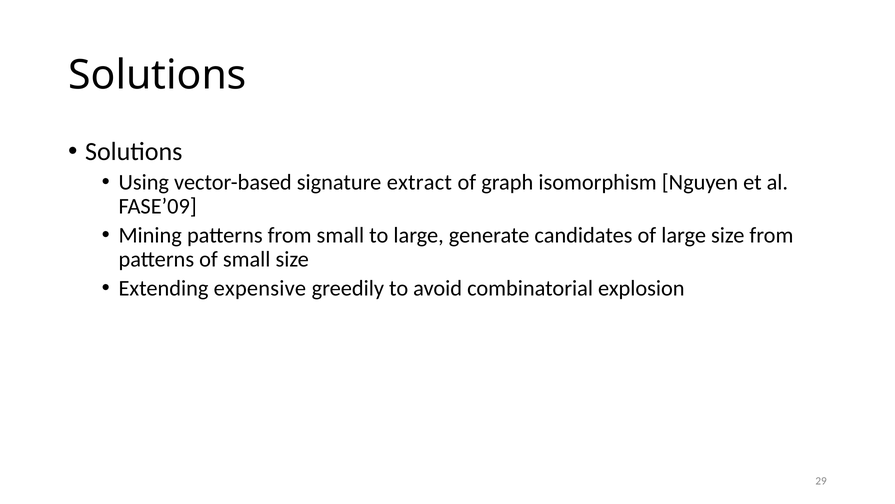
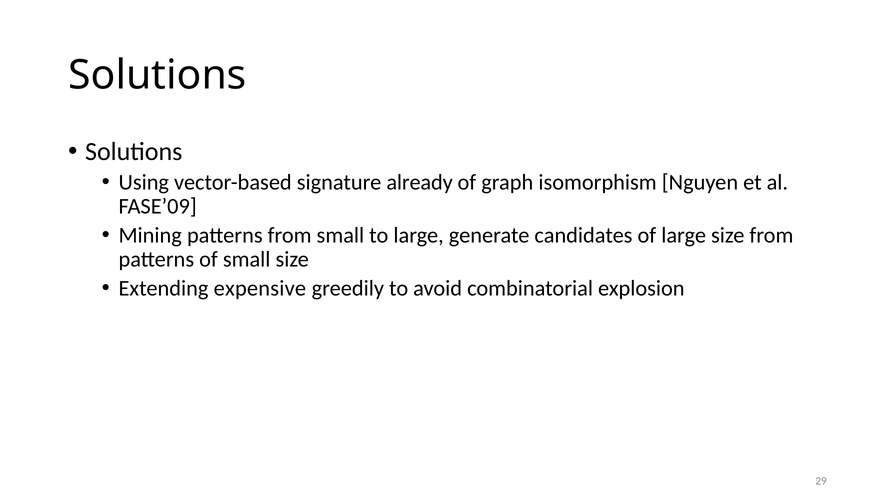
extract: extract -> already
